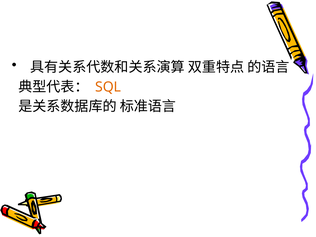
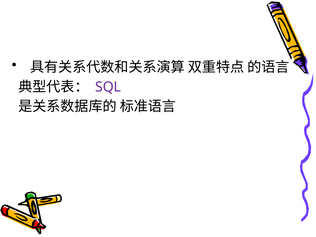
SQL colour: orange -> purple
